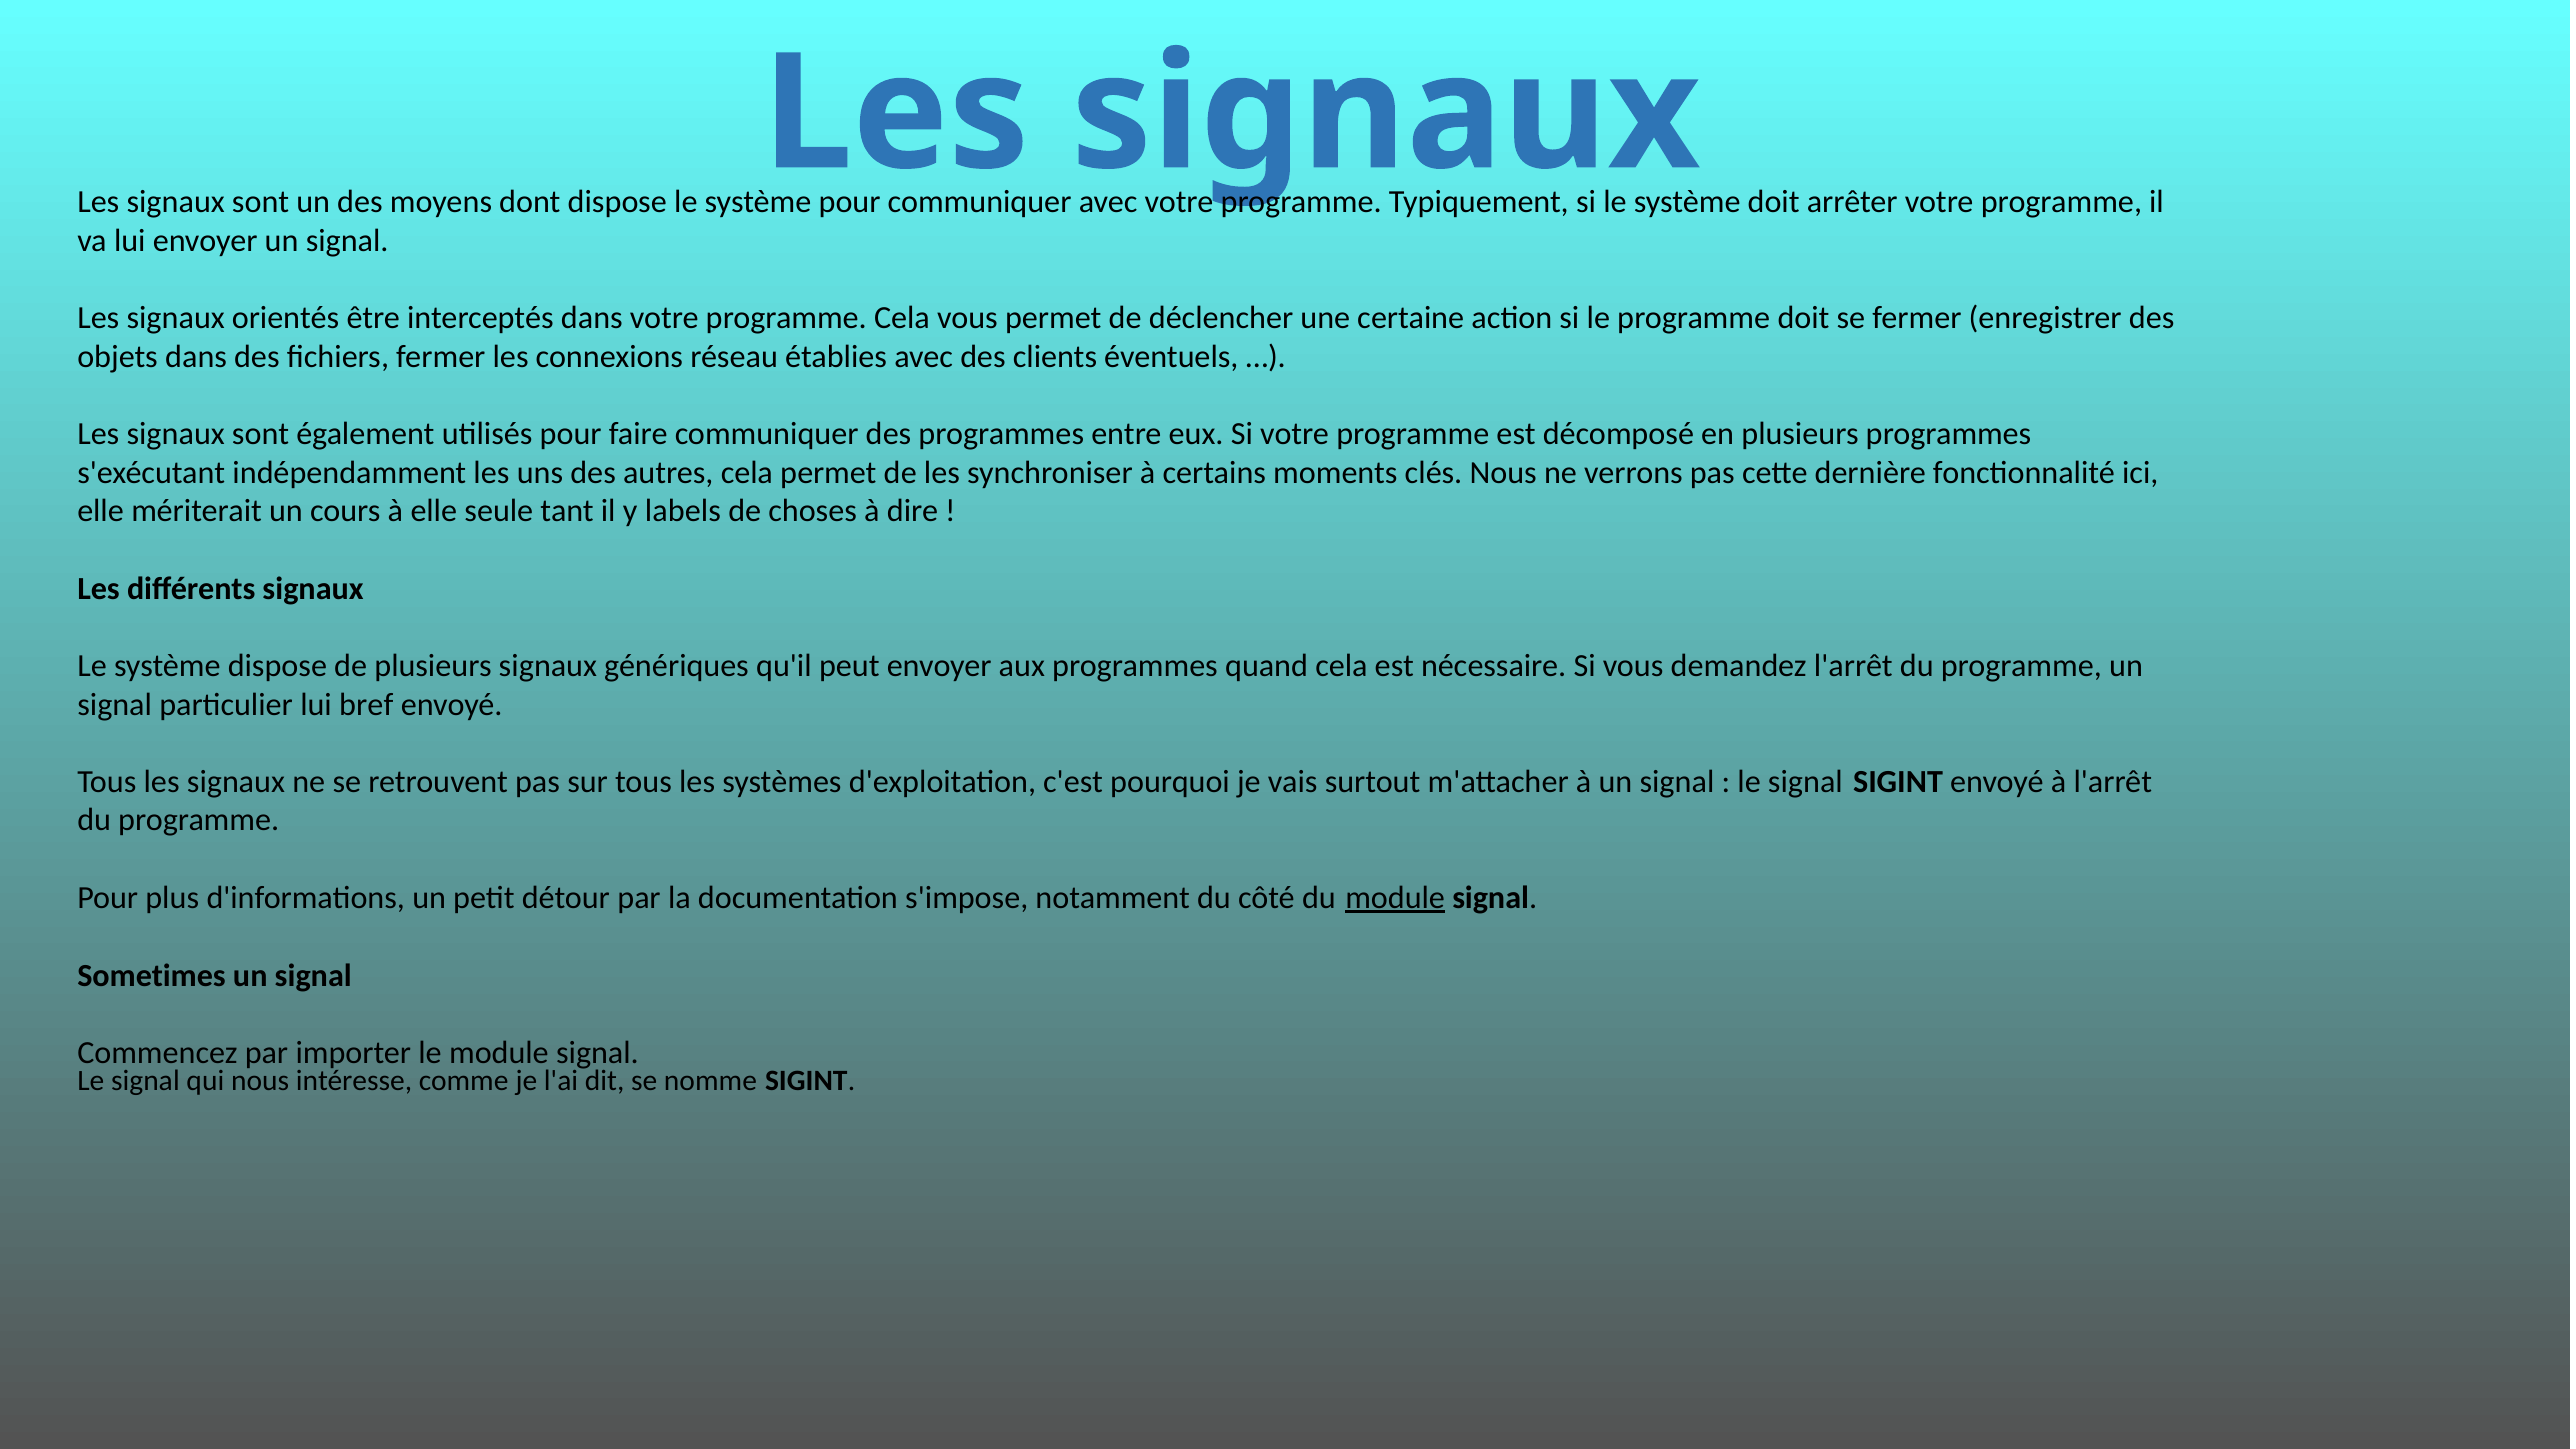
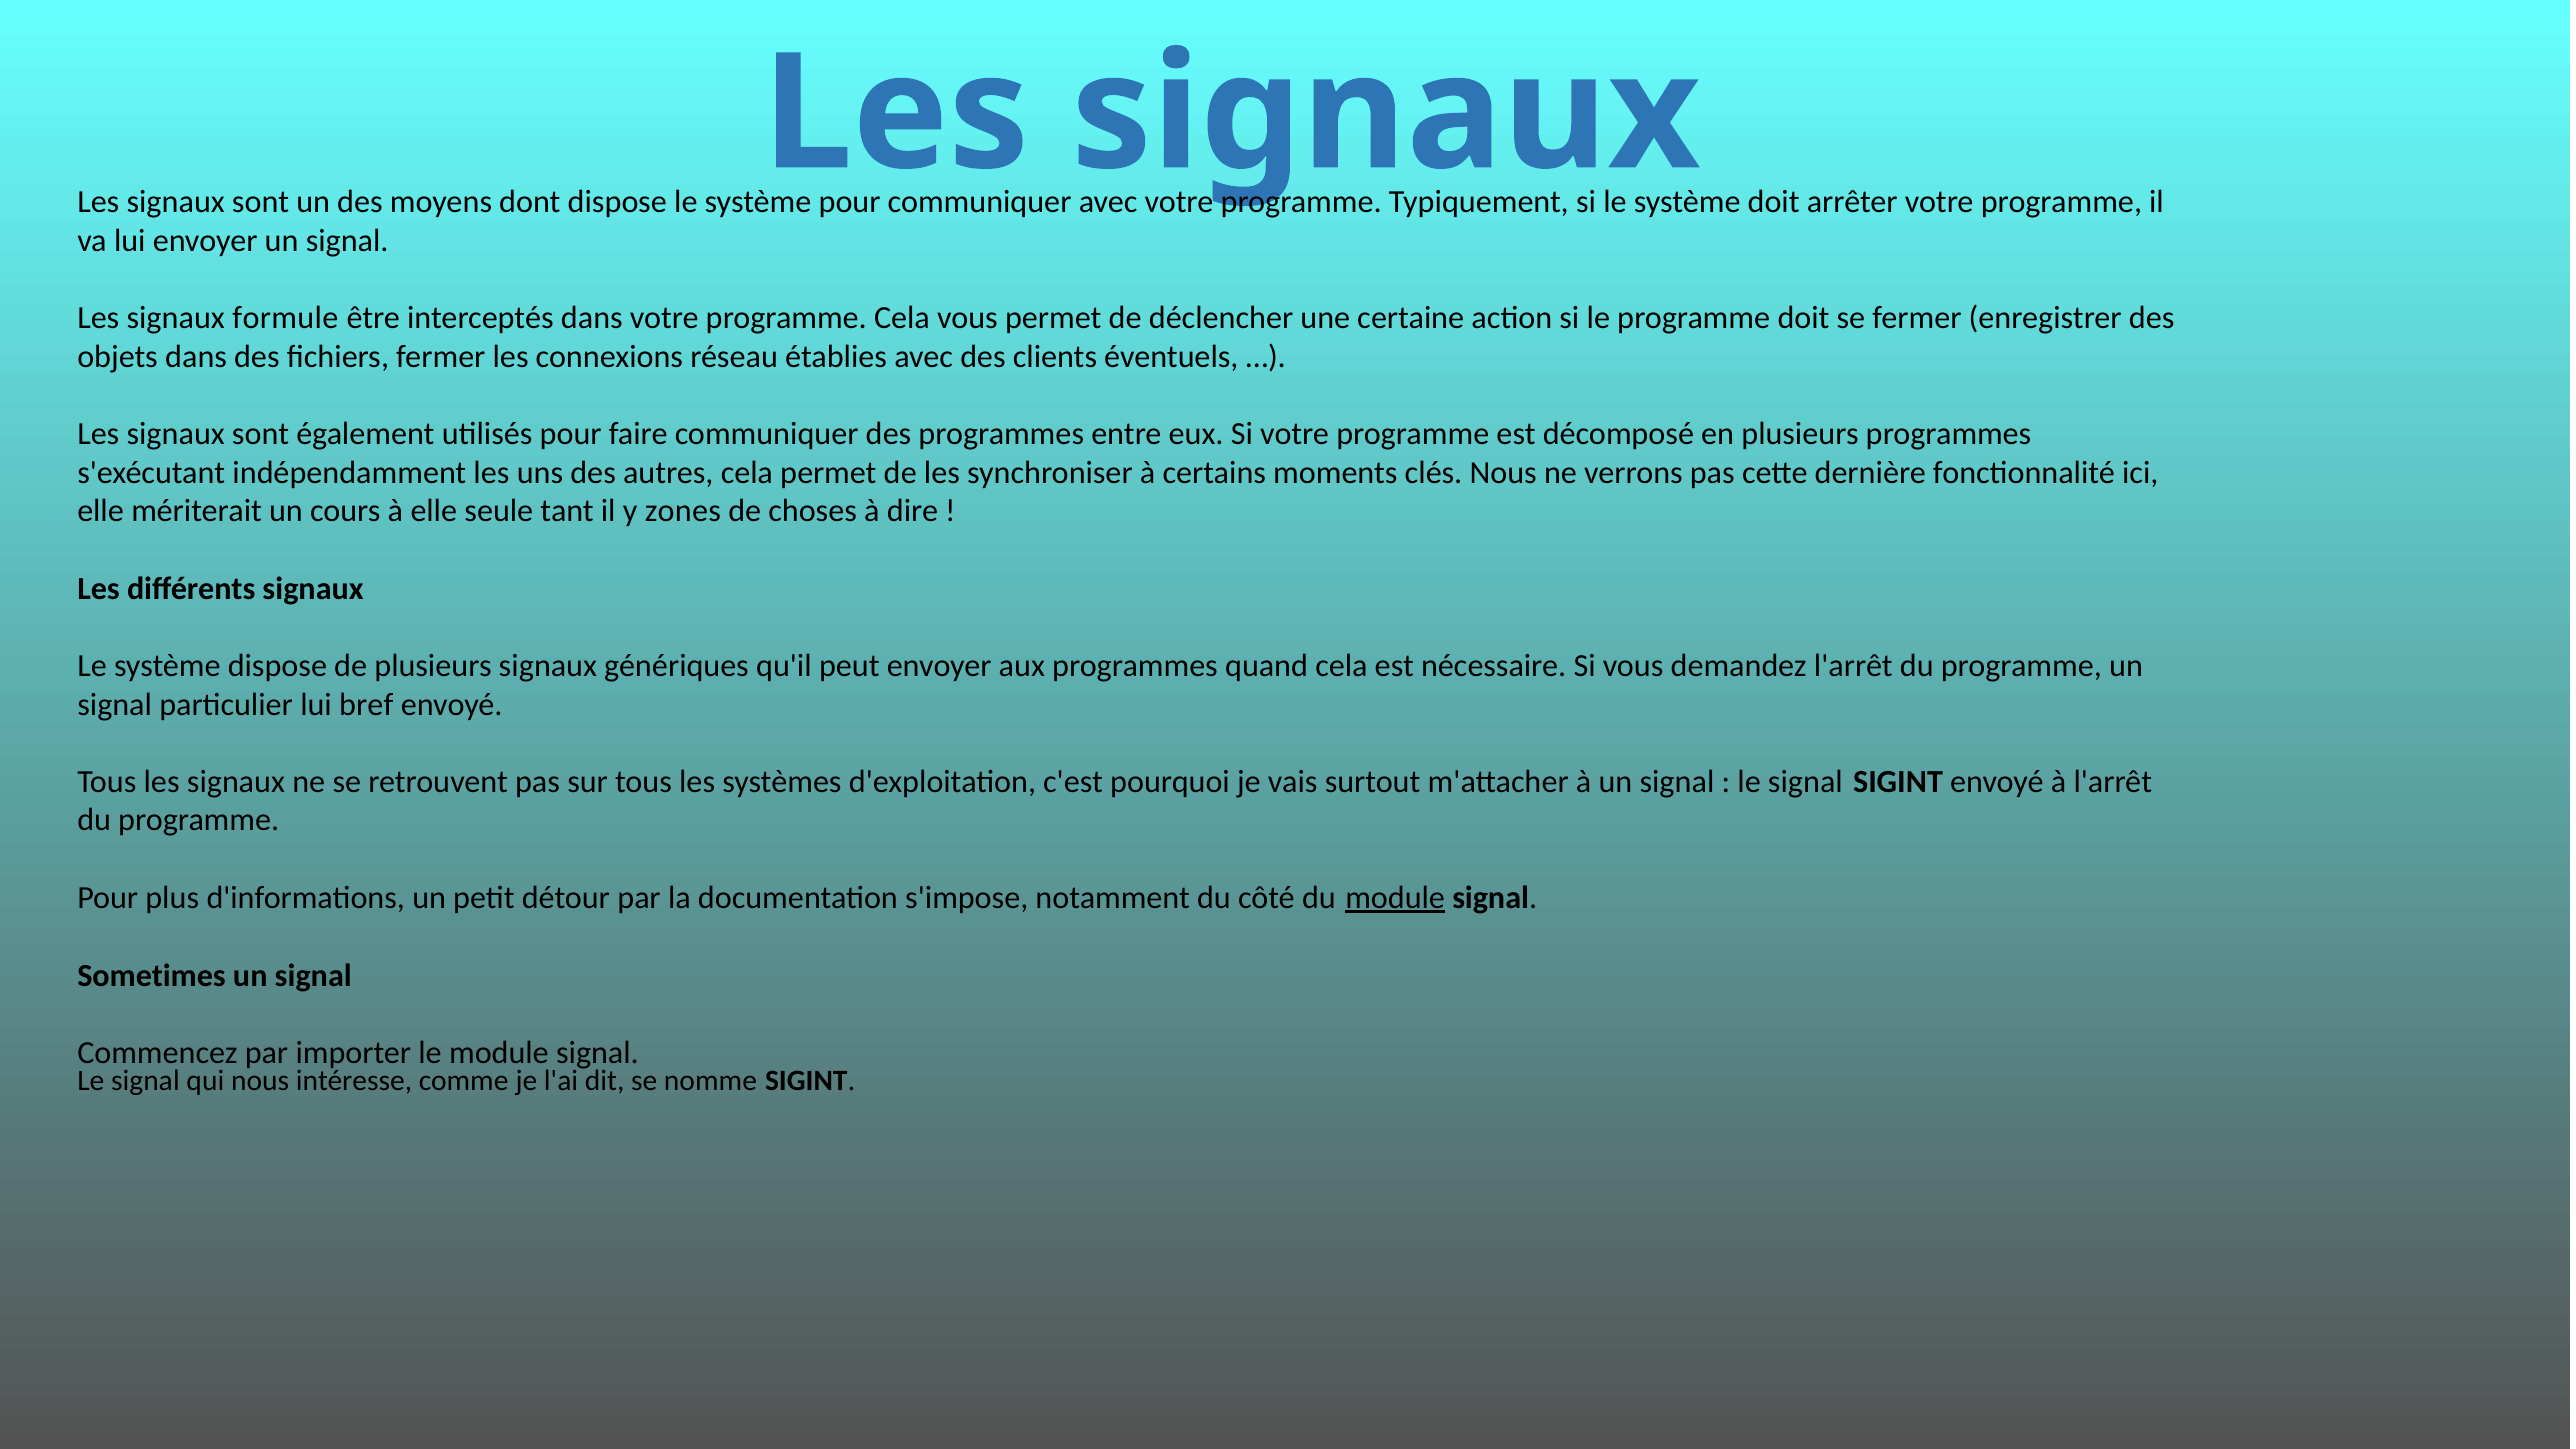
orientés: orientés -> formule
labels: labels -> zones
